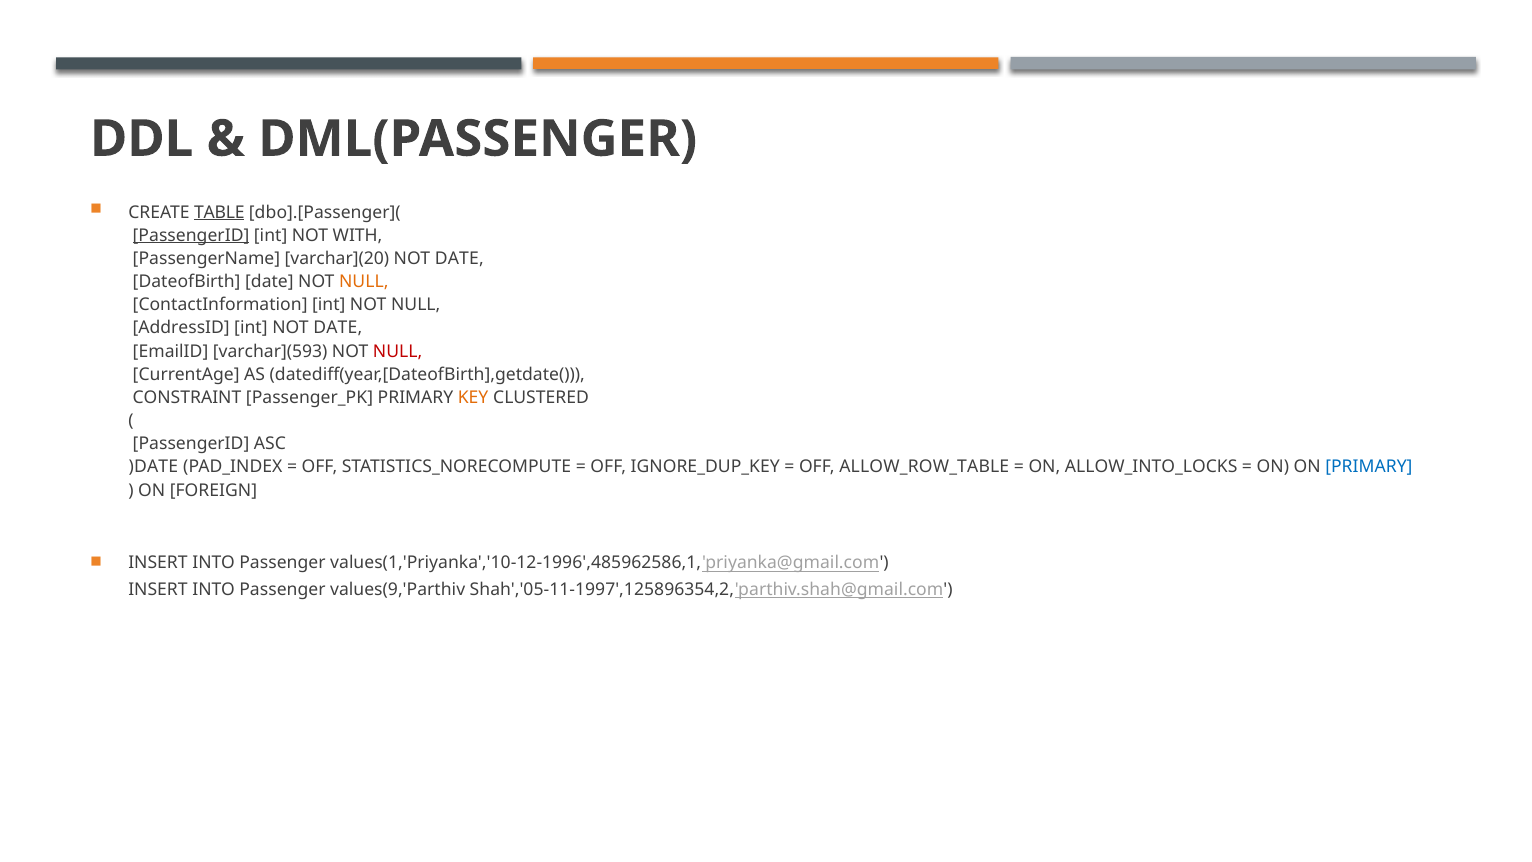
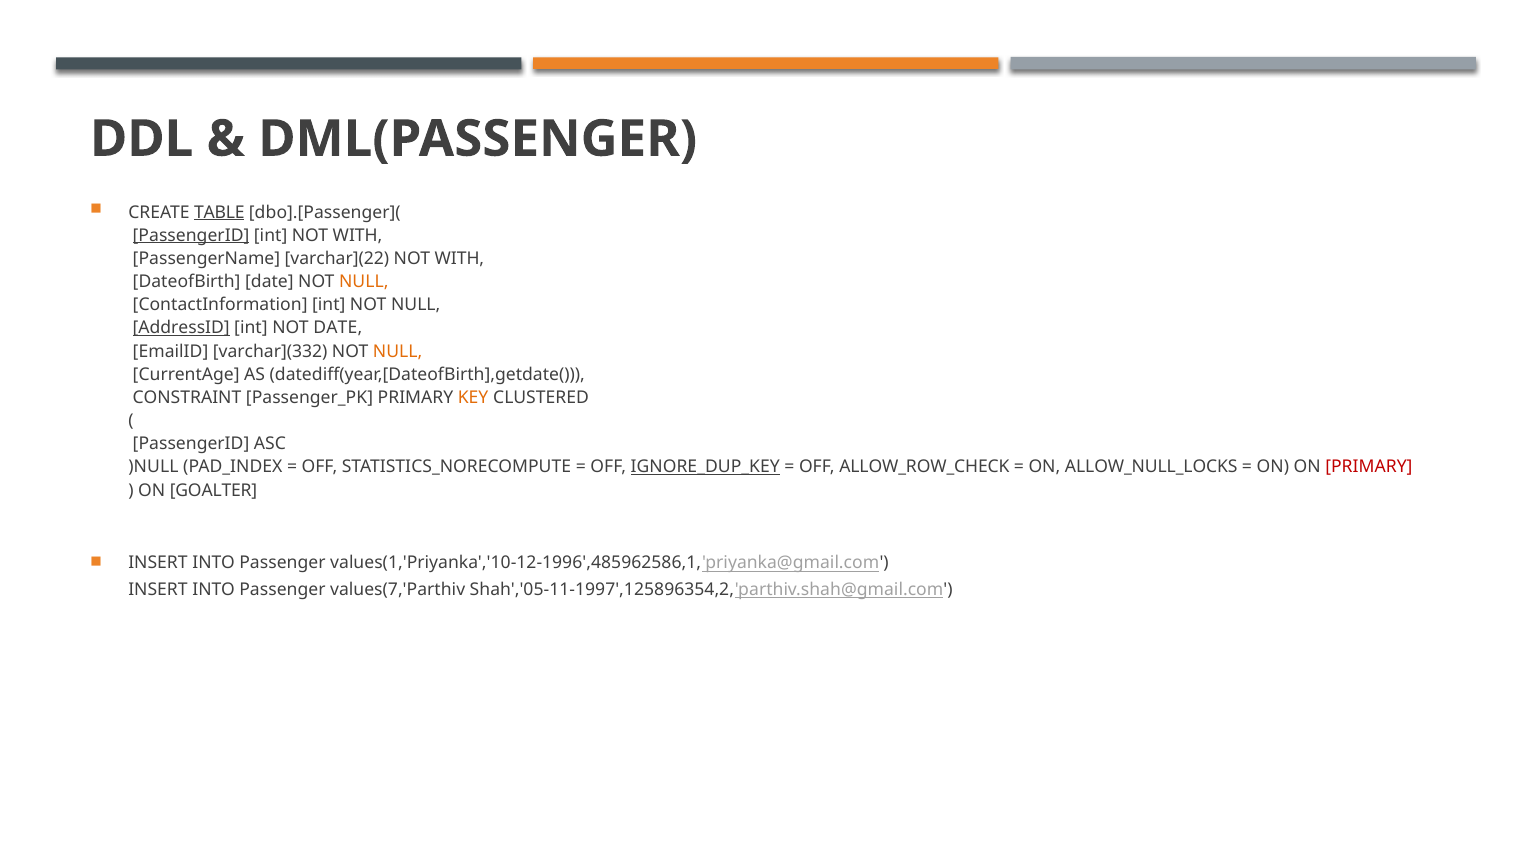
varchar](20: varchar](20 -> varchar](22
DATE at (459, 258): DATE -> WITH
AddressID underline: none -> present
varchar](593: varchar](593 -> varchar](332
NULL at (398, 351) colour: red -> orange
)DATE: )DATE -> )NULL
IGNORE_DUP_KEY underline: none -> present
ALLOW_ROW_TABLE: ALLOW_ROW_TABLE -> ALLOW_ROW_CHECK
ALLOW_INTO_LOCKS: ALLOW_INTO_LOCKS -> ALLOW_NULL_LOCKS
PRIMARY at (1369, 467) colour: blue -> red
FOREIGN: FOREIGN -> GOALTER
values(9,'Parthiv: values(9,'Parthiv -> values(7,'Parthiv
